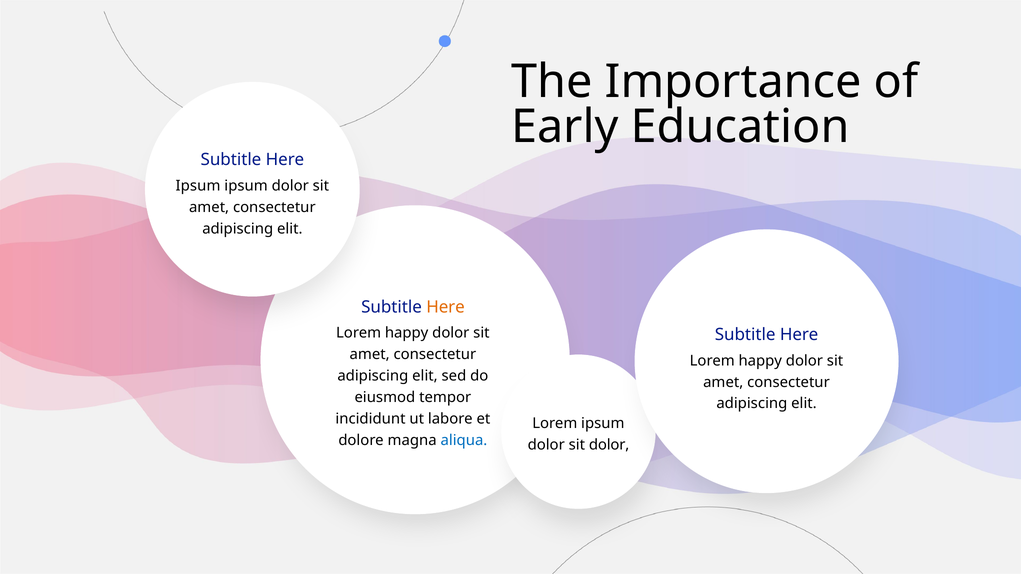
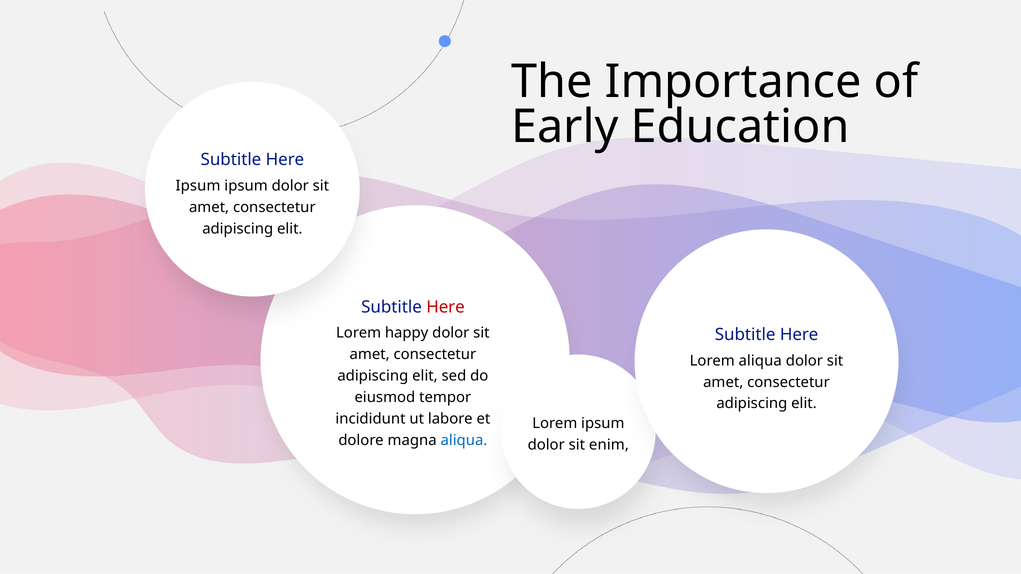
Here at (446, 307) colour: orange -> red
happy at (760, 361): happy -> aliqua
sit dolor: dolor -> enim
